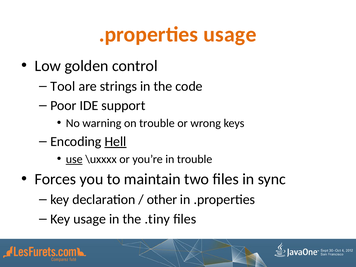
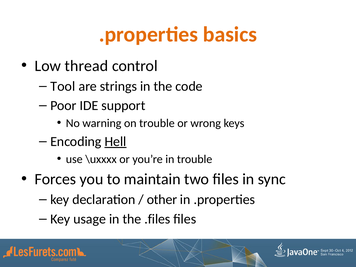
.properties usage: usage -> basics
golden: golden -> thread
use underline: present -> none
.tiny: .tiny -> .files
